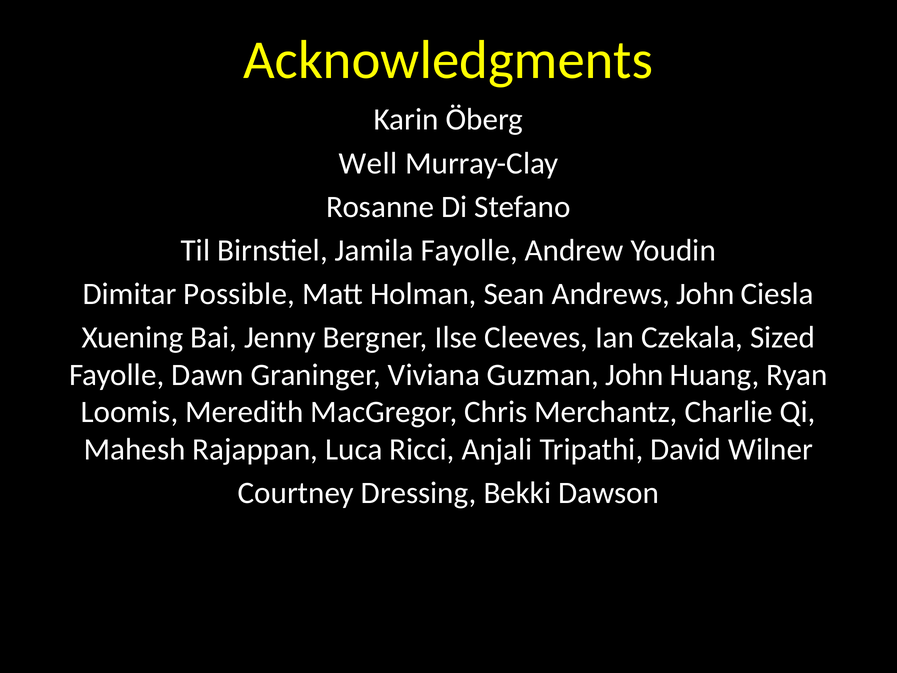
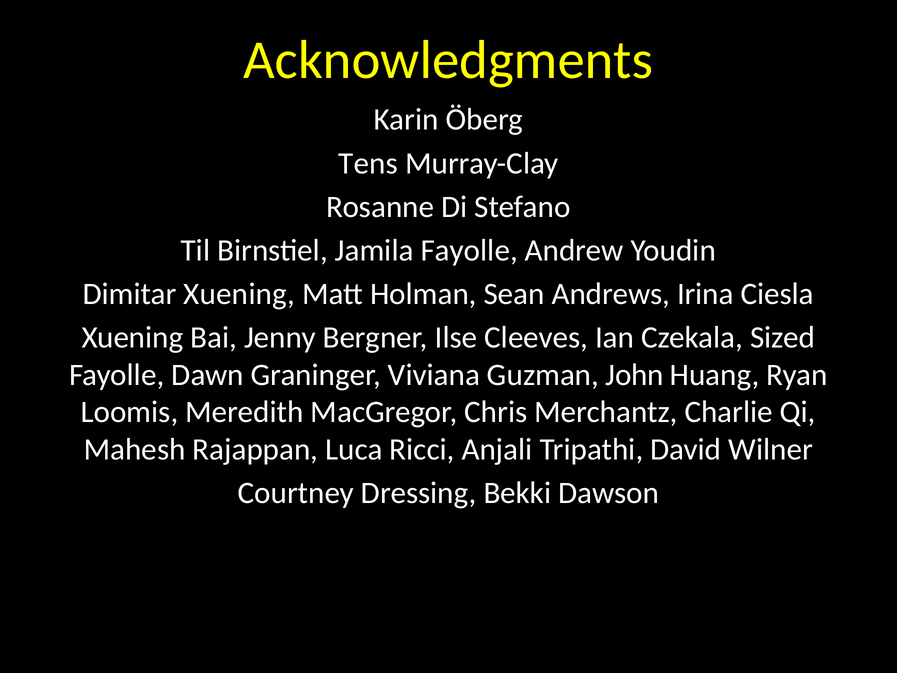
Well: Well -> Tens
Dimitar Possible: Possible -> Xuening
Andrews John: John -> Irina
